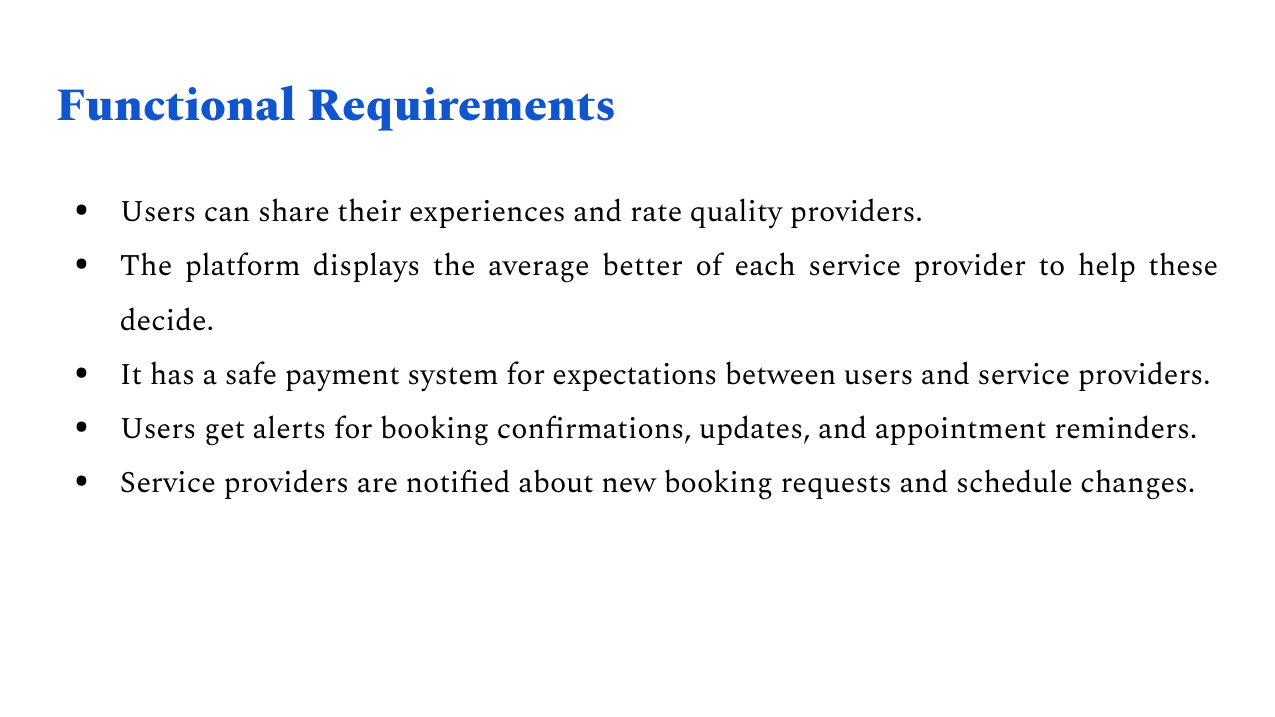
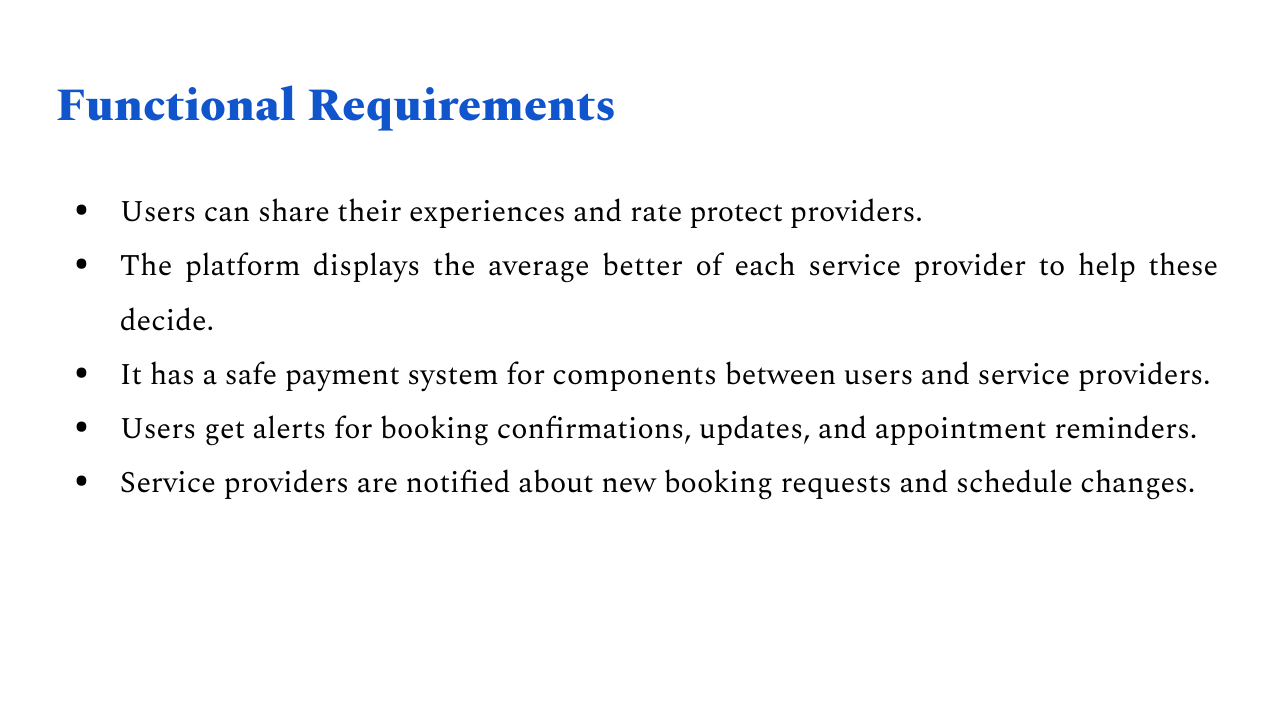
quality: quality -> protect
expectations: expectations -> components
